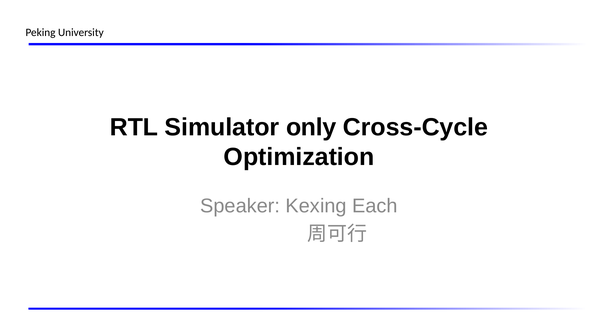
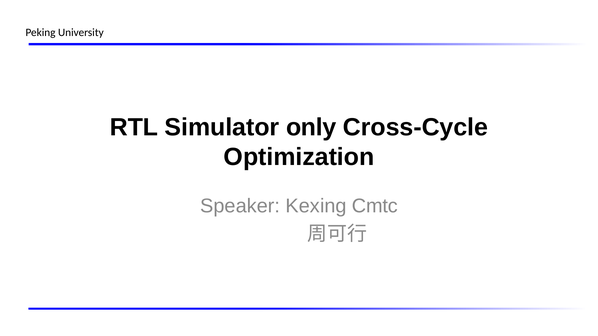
Each: Each -> Cmtc
